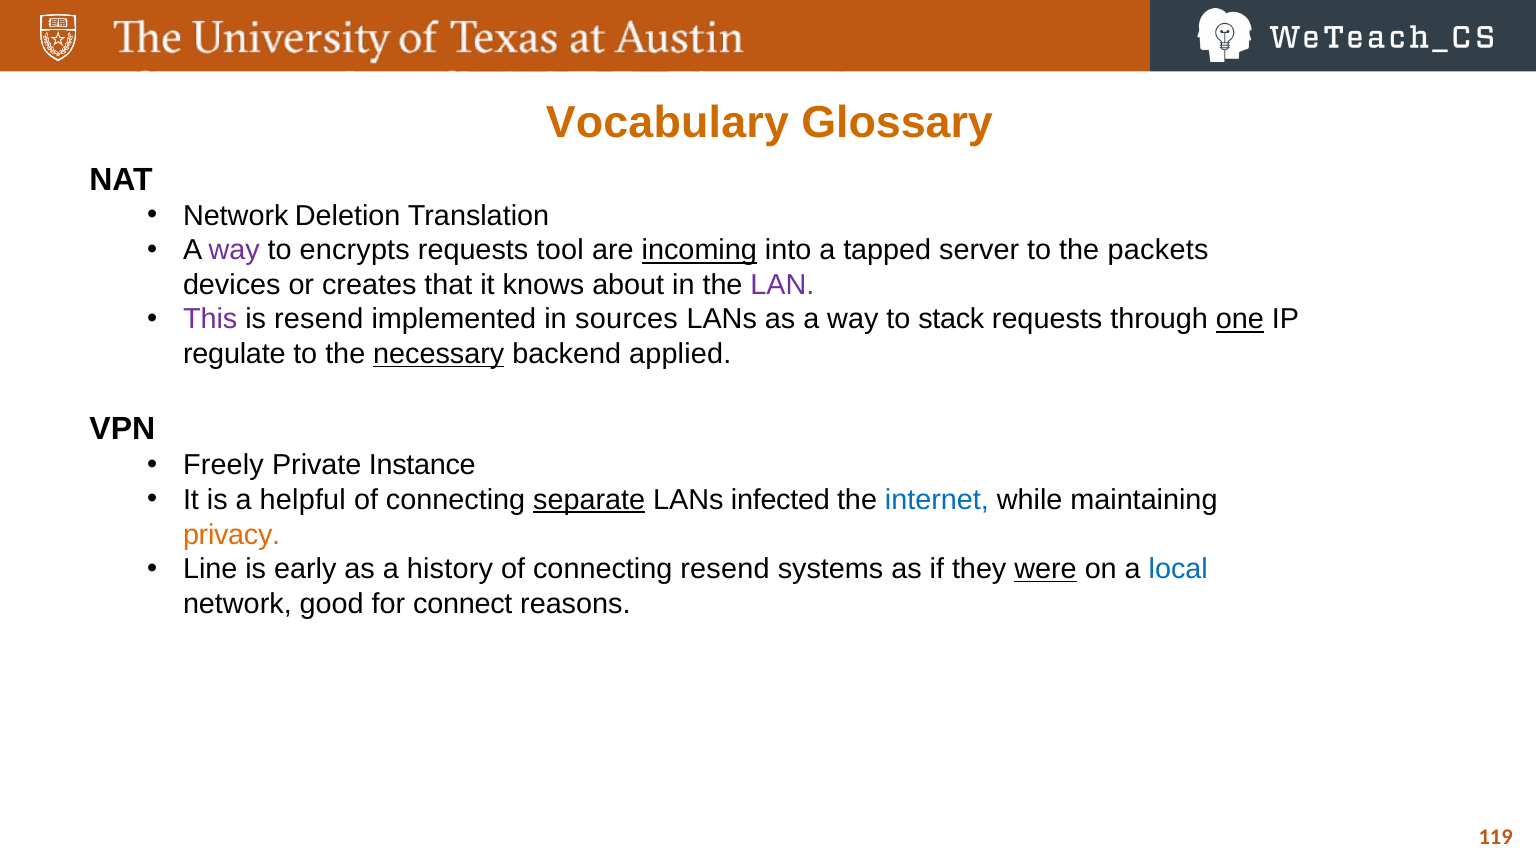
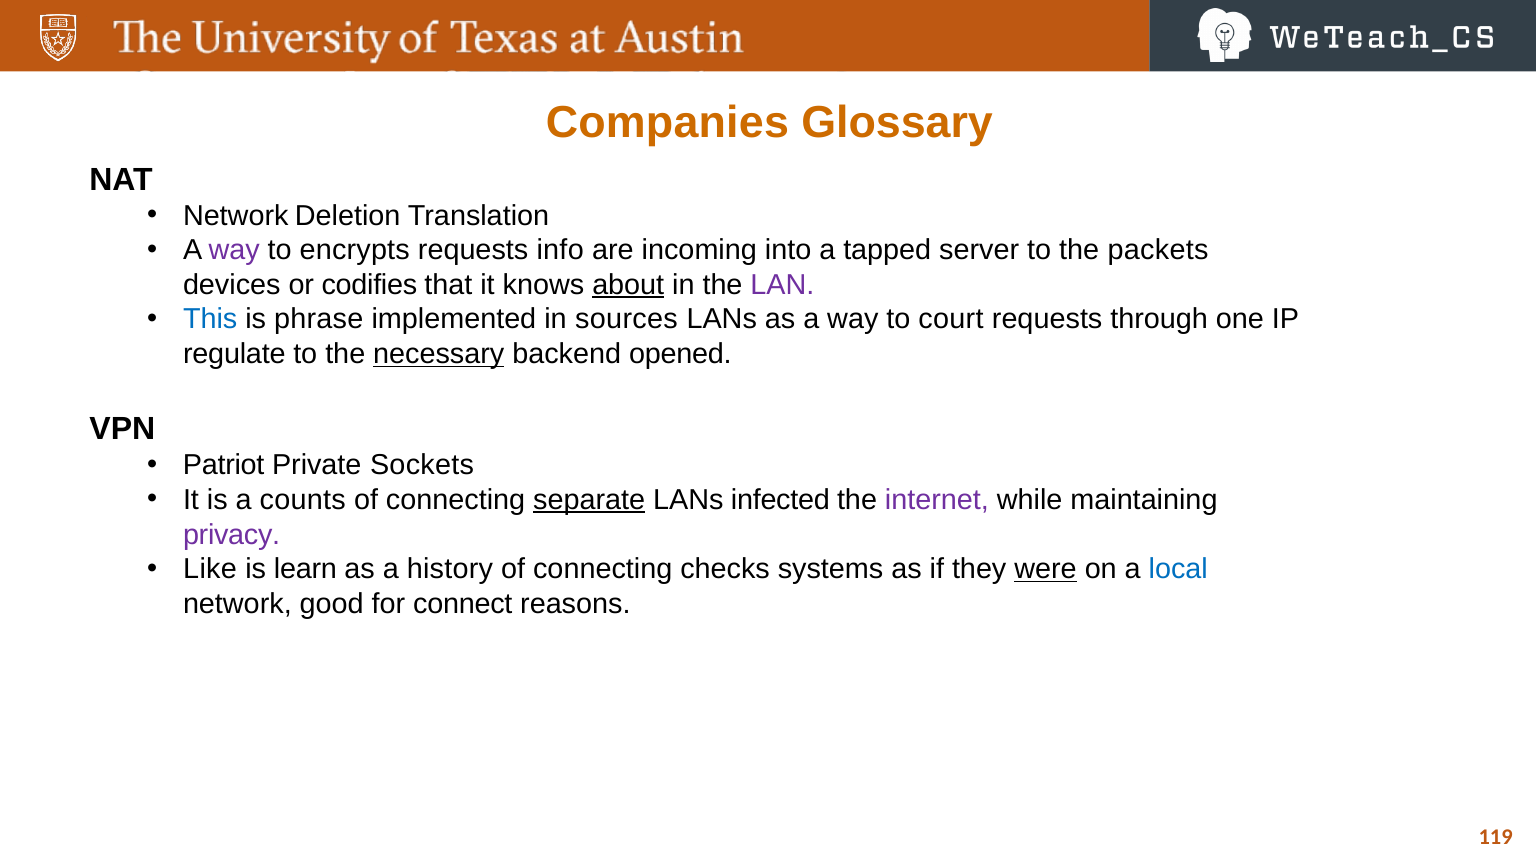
Vocabulary: Vocabulary -> Companies
tool: tool -> info
incoming underline: present -> none
creates: creates -> codifies
about underline: none -> present
This colour: purple -> blue
is resend: resend -> phrase
stack: stack -> court
one underline: present -> none
applied: applied -> opened
Freely: Freely -> Patriot
Instance: Instance -> Sockets
helpful: helpful -> counts
internet colour: blue -> purple
privacy colour: orange -> purple
Line: Line -> Like
early: early -> learn
connecting resend: resend -> checks
